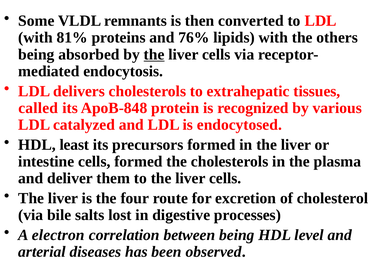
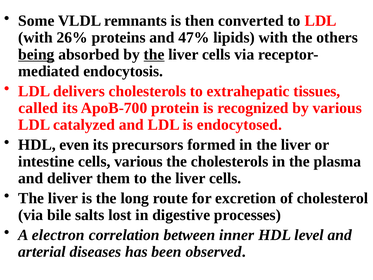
81%: 81% -> 26%
76%: 76% -> 47%
being at (36, 54) underline: none -> present
ApoB-848: ApoB-848 -> ApoB-700
least: least -> even
cells formed: formed -> various
four: four -> long
between being: being -> inner
